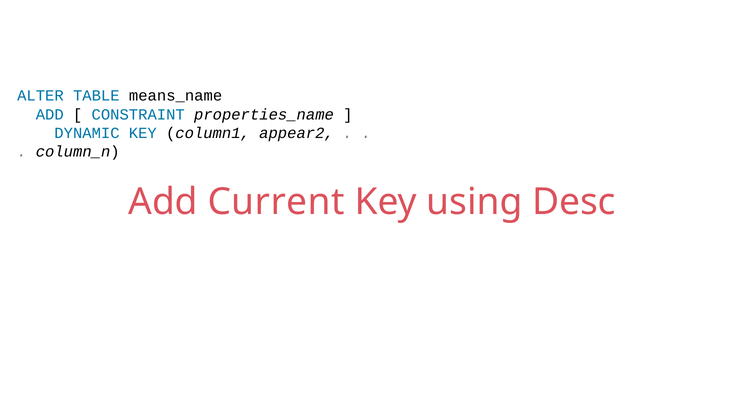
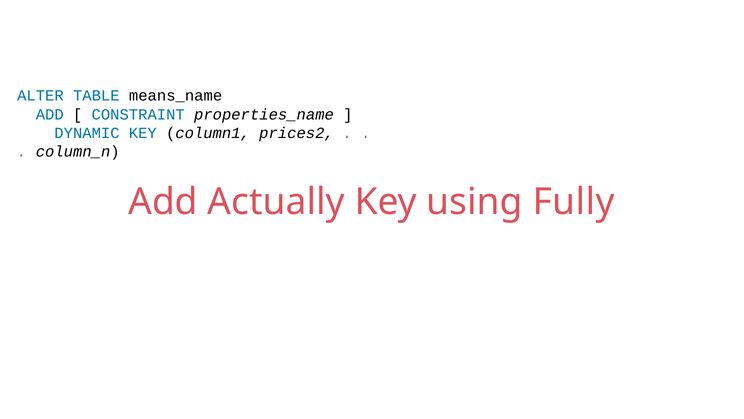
appear2: appear2 -> prices2
Current: Current -> Actually
Desc: Desc -> Fully
